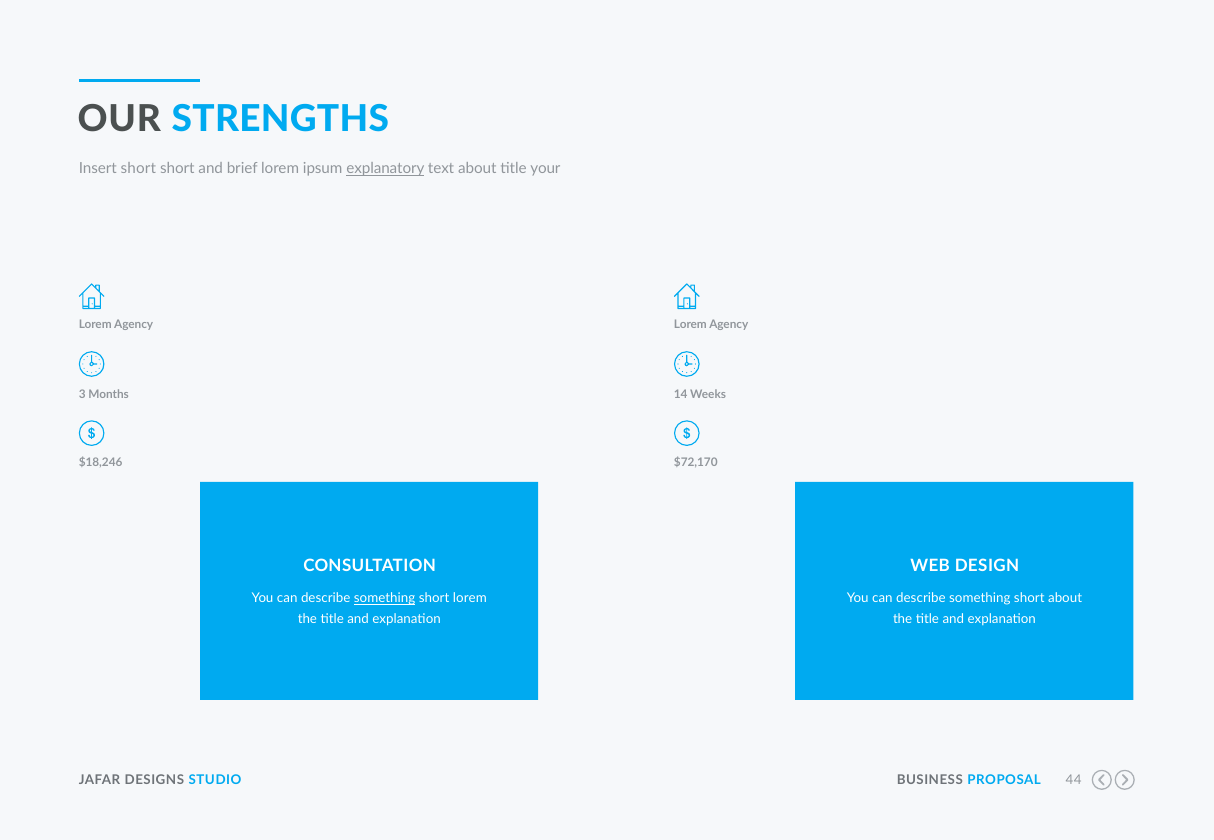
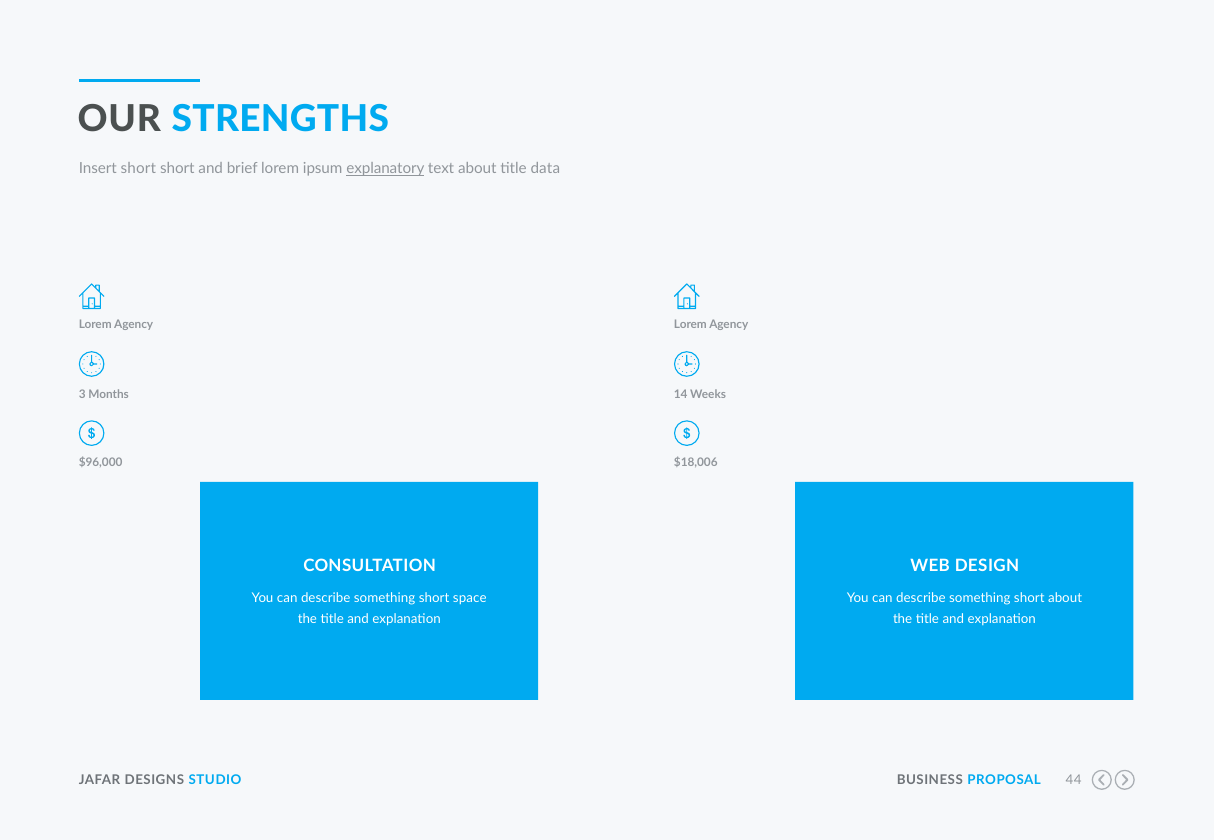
your: your -> data
$18,246: $18,246 -> $96,000
$72,170: $72,170 -> $18,006
something at (385, 599) underline: present -> none
short lorem: lorem -> space
